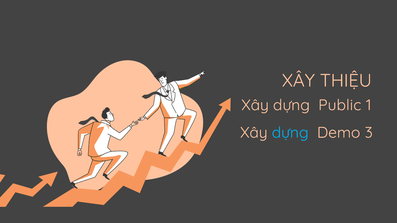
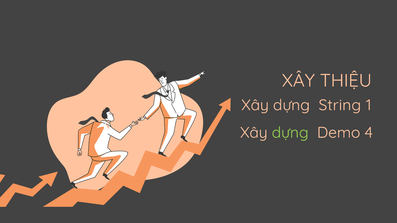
Public: Public -> String
dựng at (290, 133) colour: light blue -> light green
3: 3 -> 4
